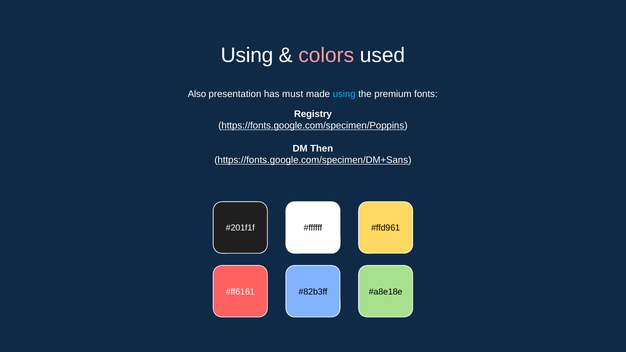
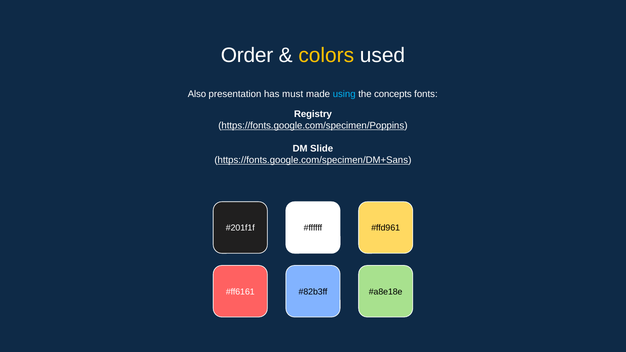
Using at (247, 55): Using -> Order
colors colour: pink -> yellow
premium: premium -> concepts
Then: Then -> Slide
